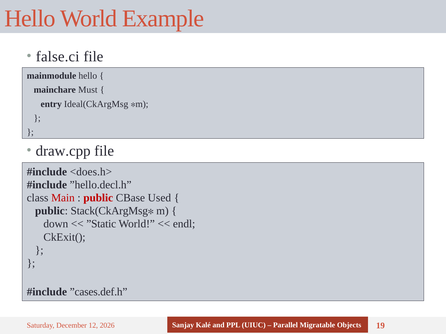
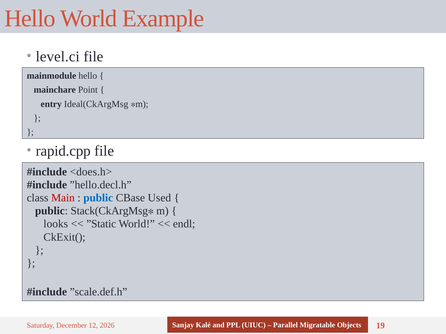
false.ci: false.ci -> level.ci
Must: Must -> Point
draw.cpp: draw.cpp -> rapid.cpp
public at (98, 198) colour: red -> blue
down: down -> looks
”cases.def.h: ”cases.def.h -> ”scale.def.h
